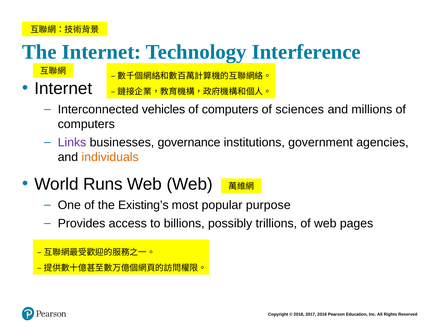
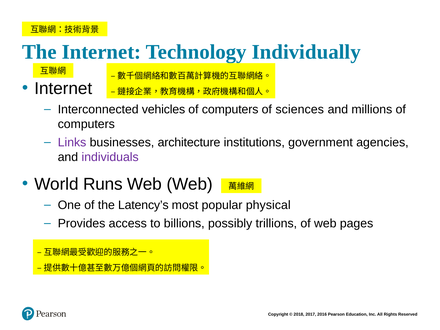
Interference: Interference -> Individually
governance: governance -> architecture
individuals colour: orange -> purple
Existing’s: Existing’s -> Latency’s
purpose: purpose -> physical
